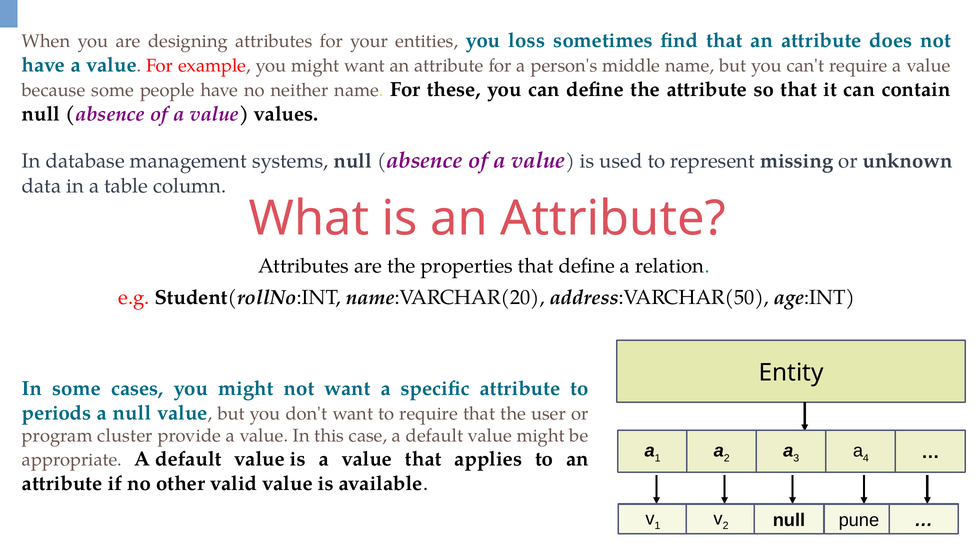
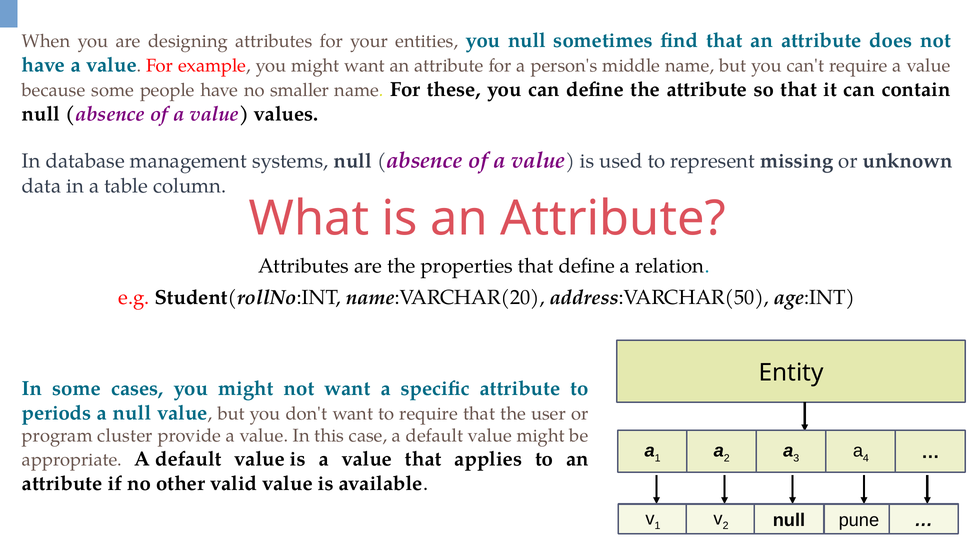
you loss: loss -> null
neither: neither -> smaller
